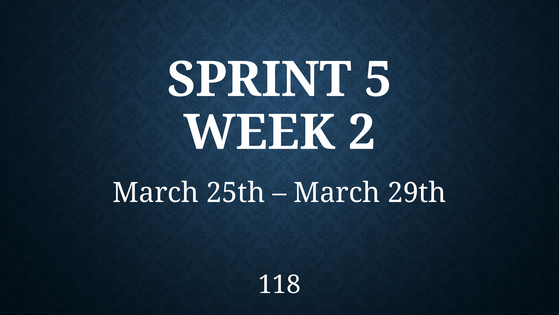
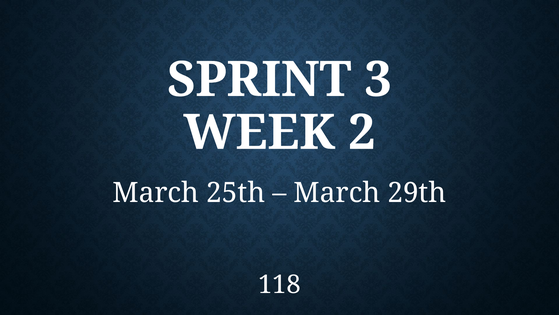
5: 5 -> 3
